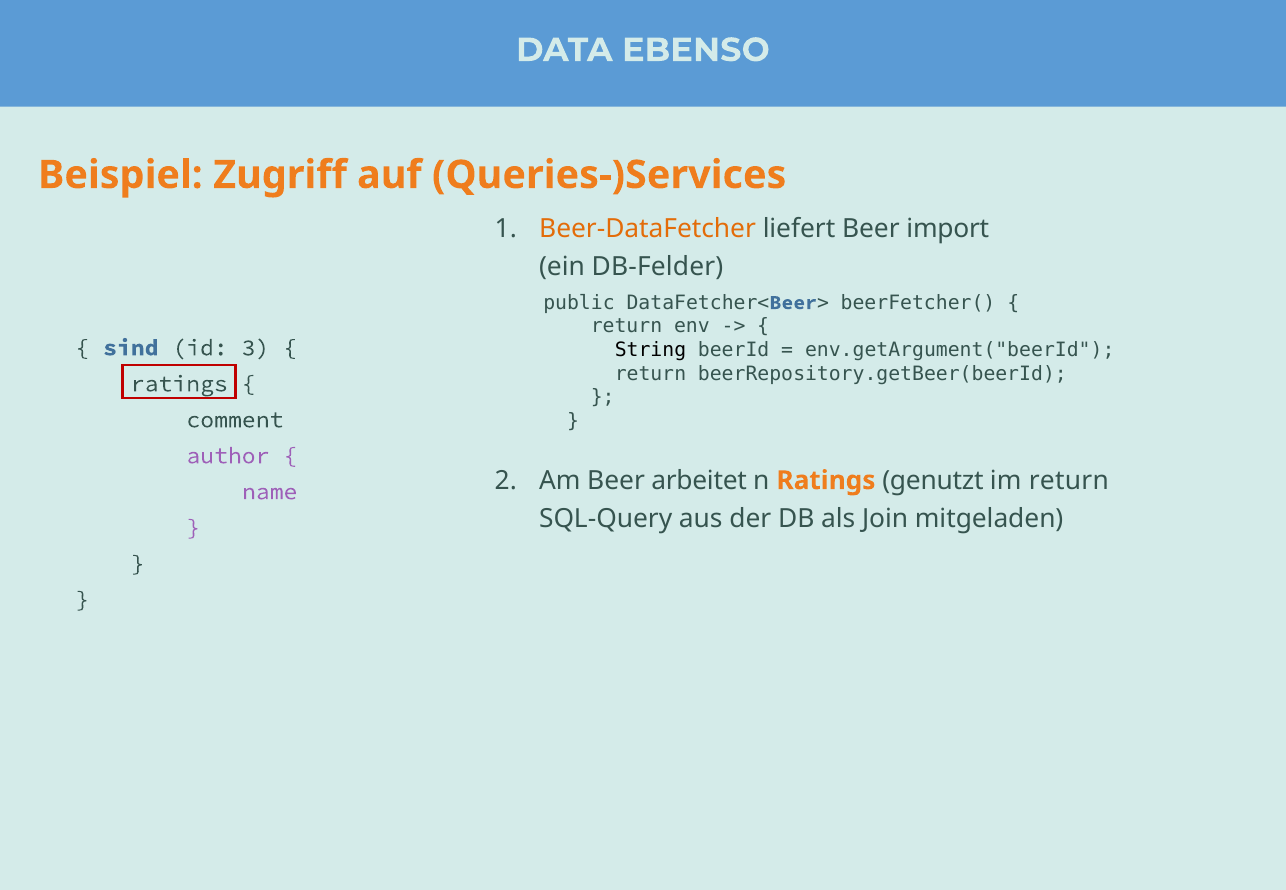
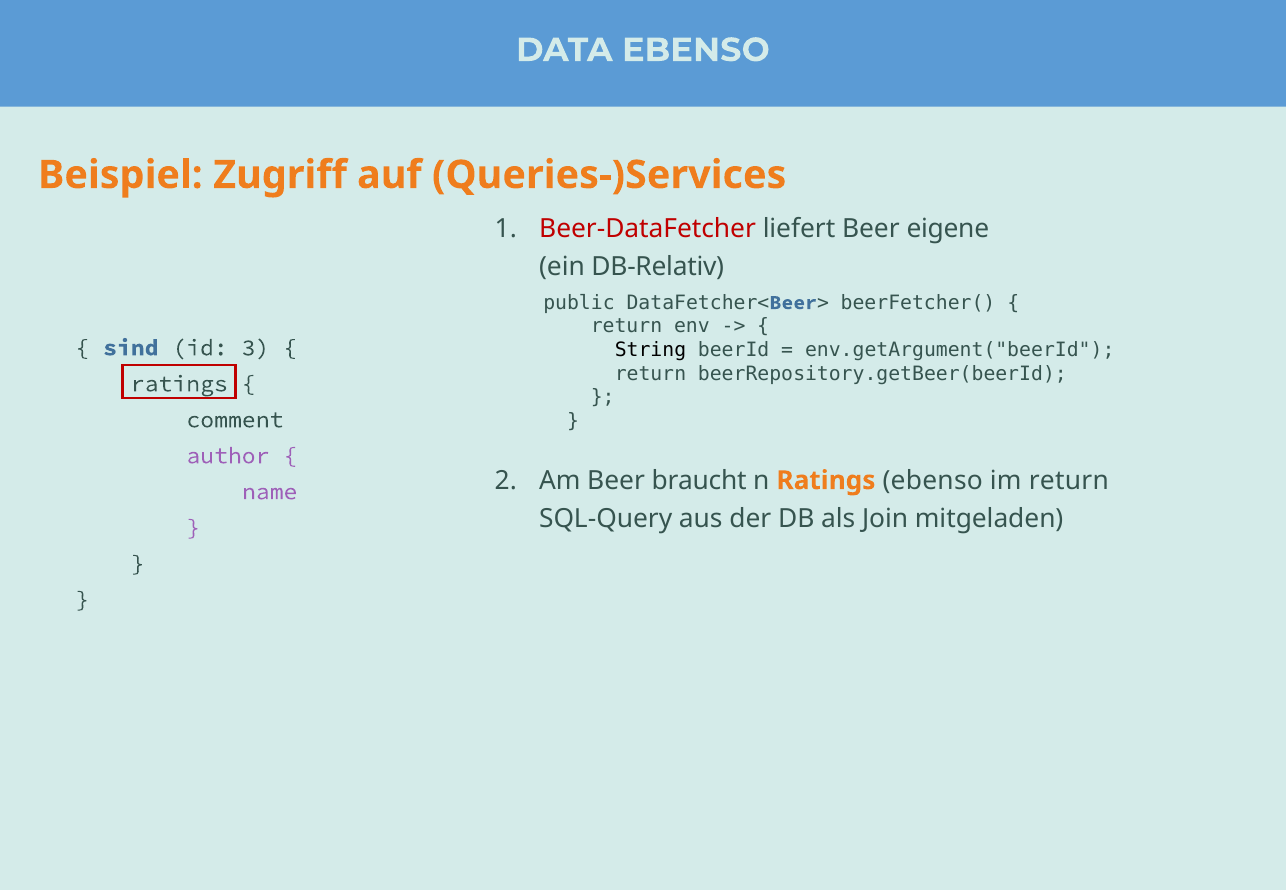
Beer-DataFetcher colour: orange -> red
import: import -> eigene
DB-Felder: DB-Felder -> DB-Relativ
arbeitet: arbeitet -> braucht
Ratings genutzt: genutzt -> ebenso
